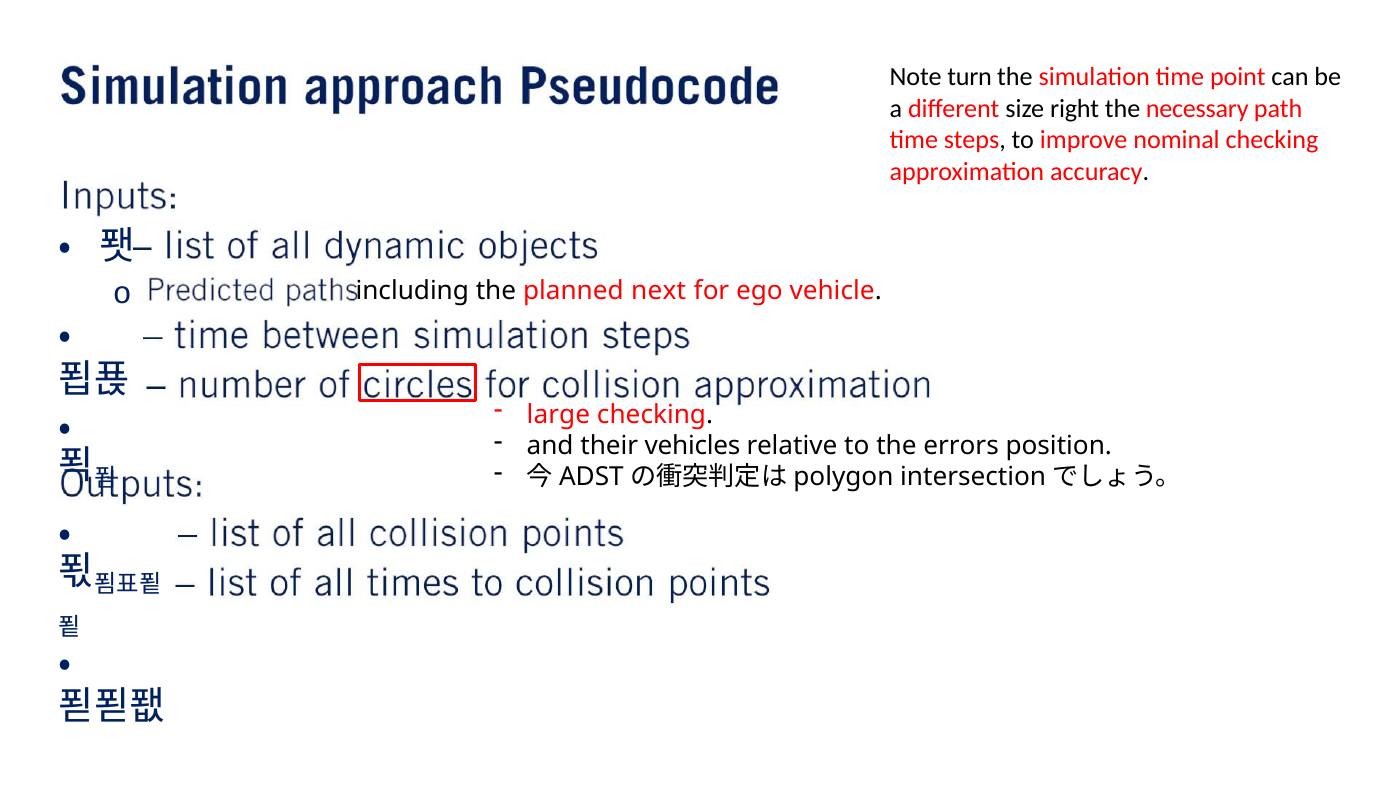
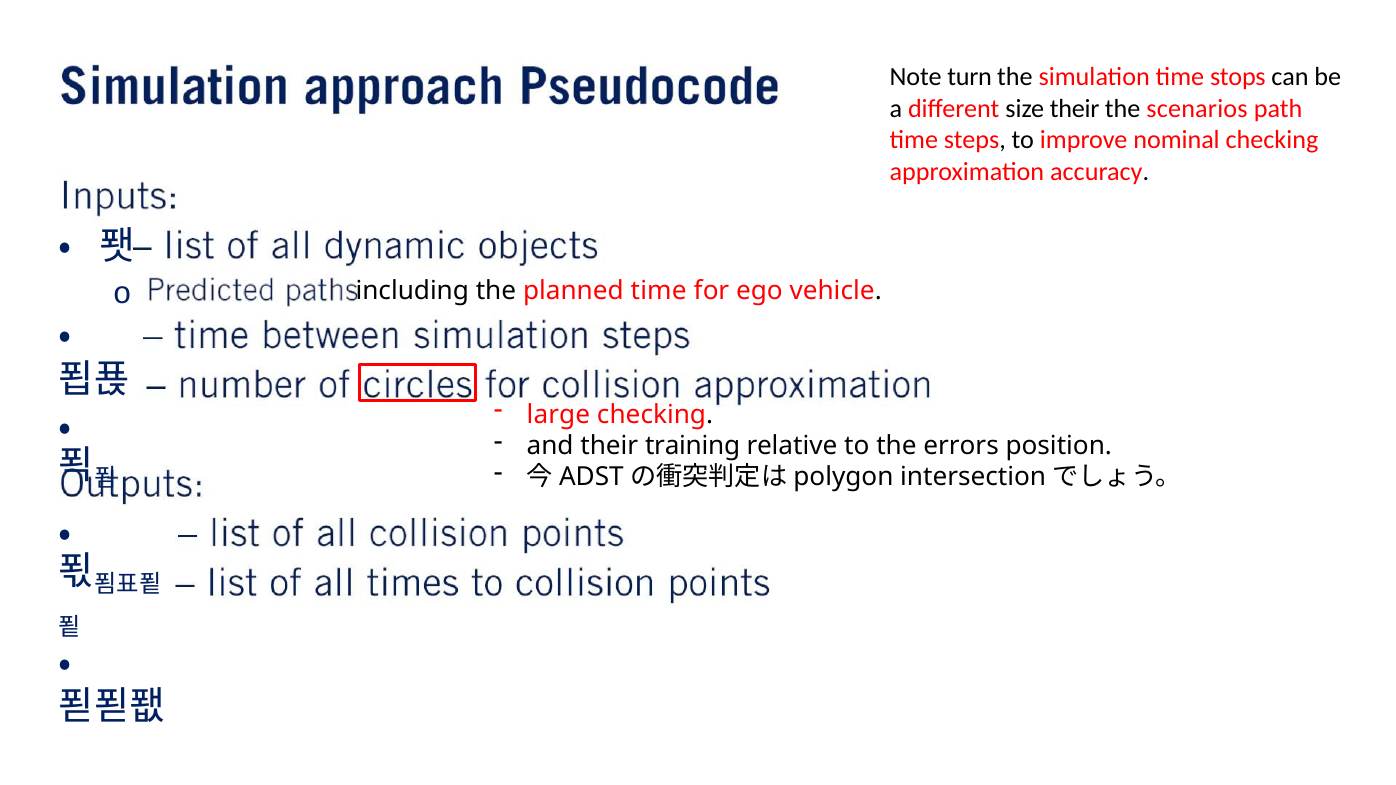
point: point -> stops
size right: right -> their
necessary: necessary -> scenarios
planned next: next -> time
vehicles: vehicles -> training
